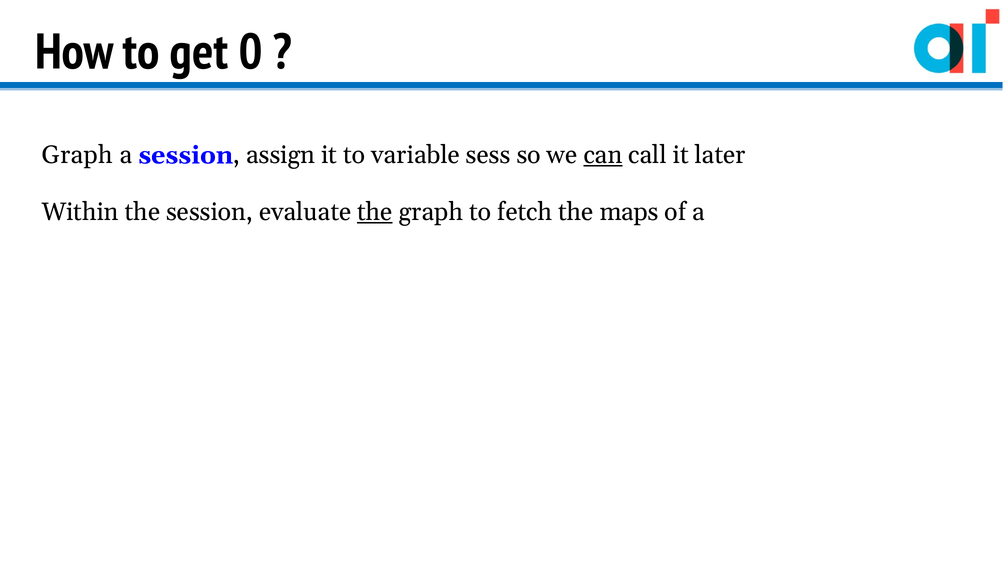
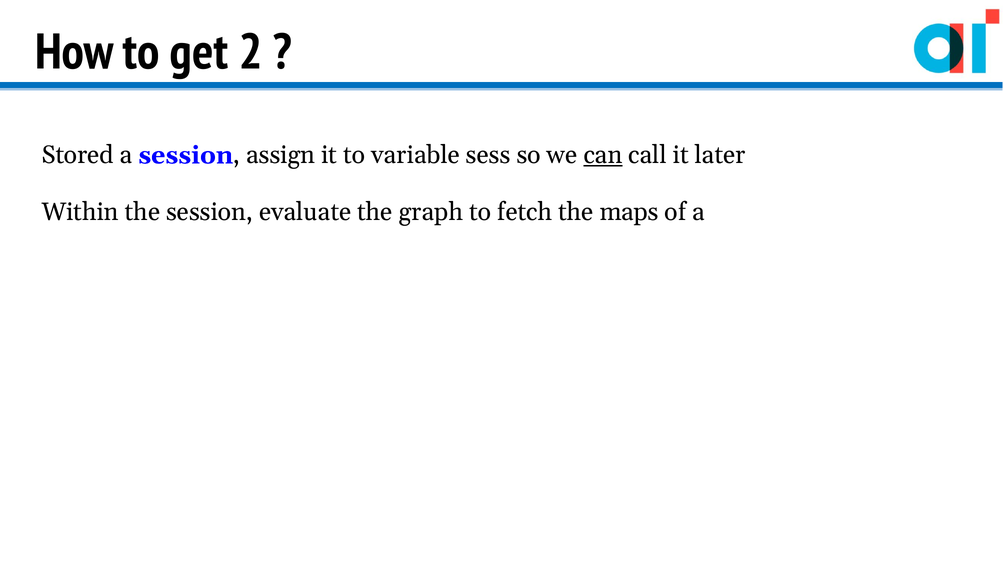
0: 0 -> 2
Graph at (77, 155): Graph -> Stored
the at (375, 212) underline: present -> none
